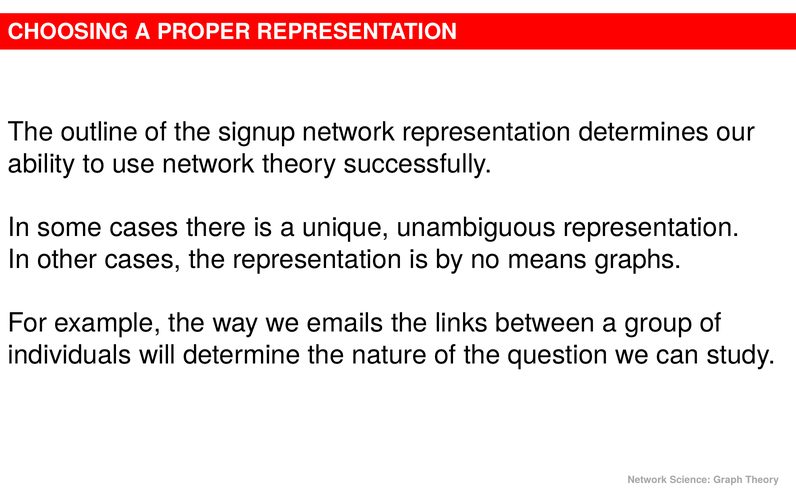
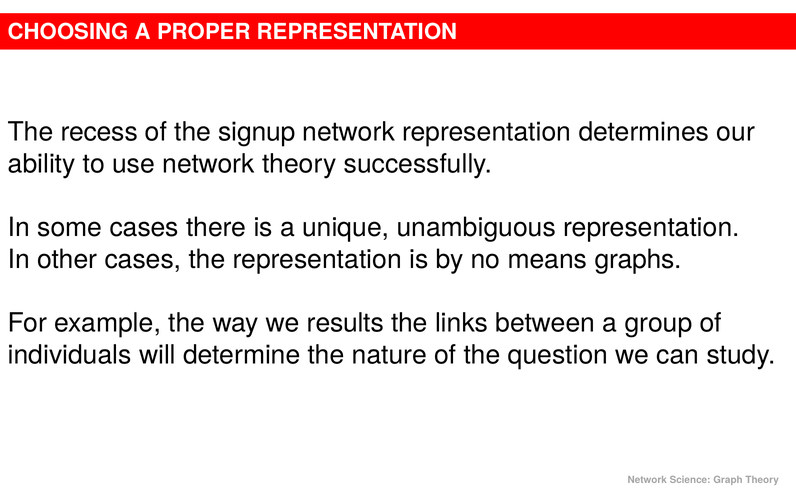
outline: outline -> recess
emails: emails -> results
